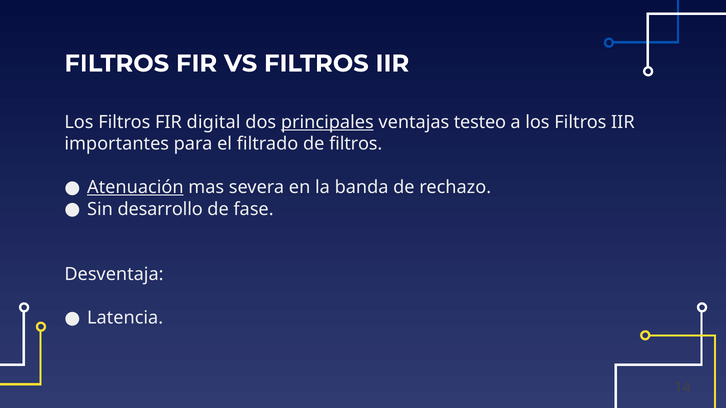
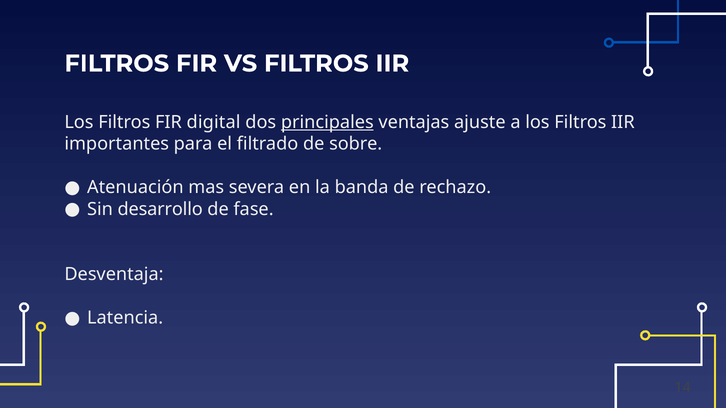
testeo: testeo -> ajuste
de filtros: filtros -> sobre
Atenuación underline: present -> none
